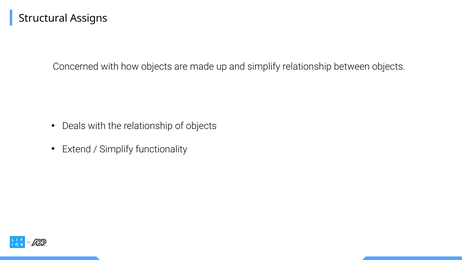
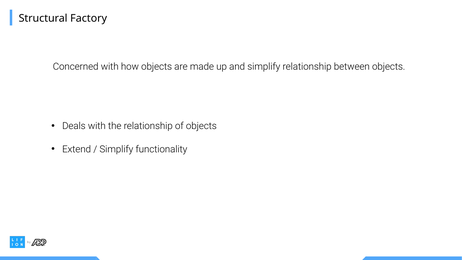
Assigns: Assigns -> Factory
